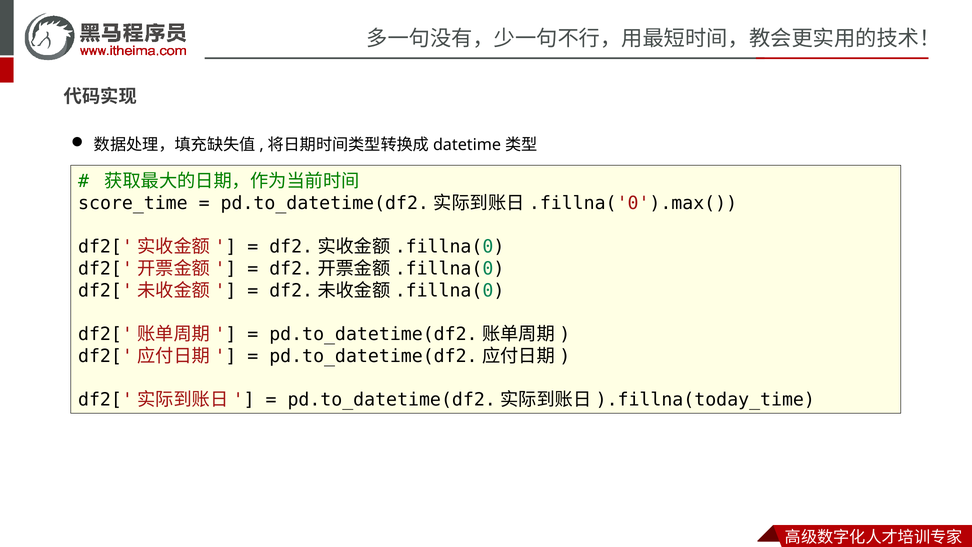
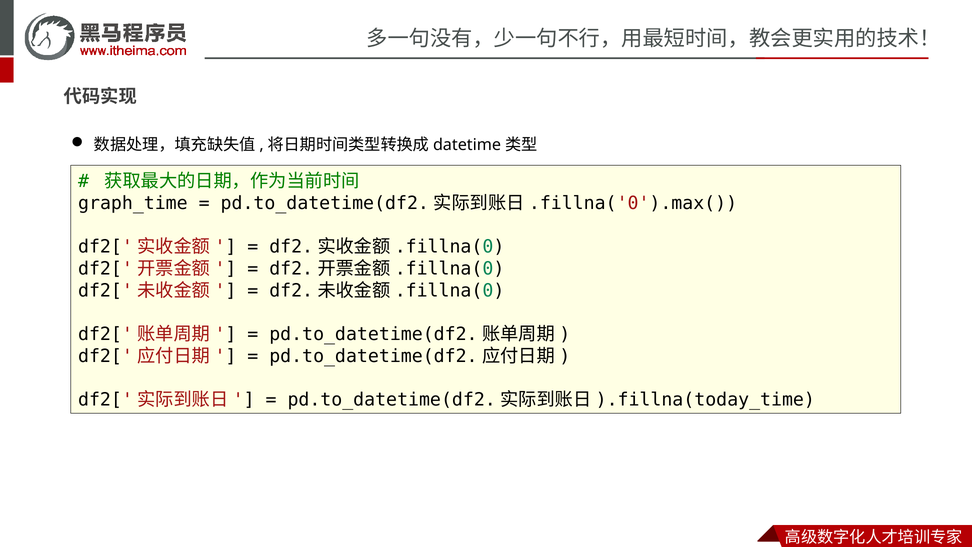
score_time: score_time -> graph_time
